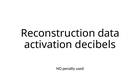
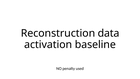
decibels: decibels -> baseline
